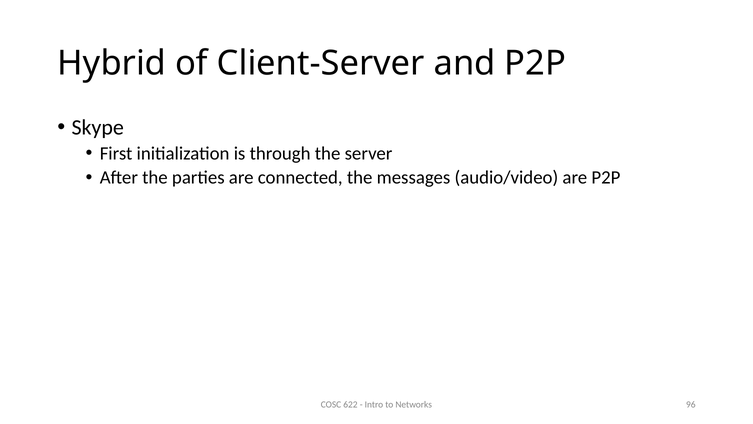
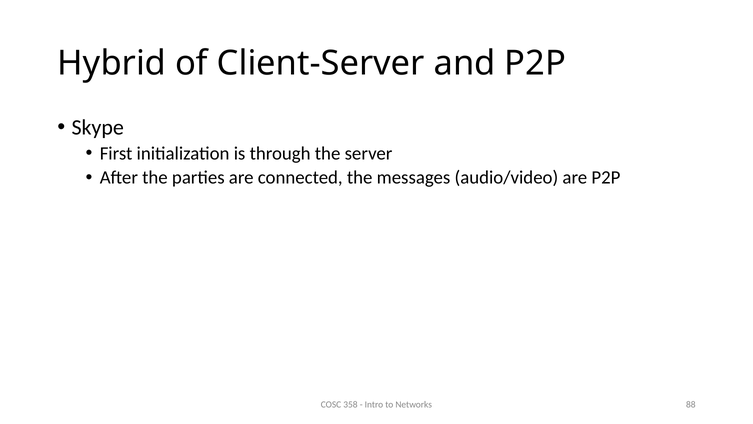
622: 622 -> 358
96: 96 -> 88
